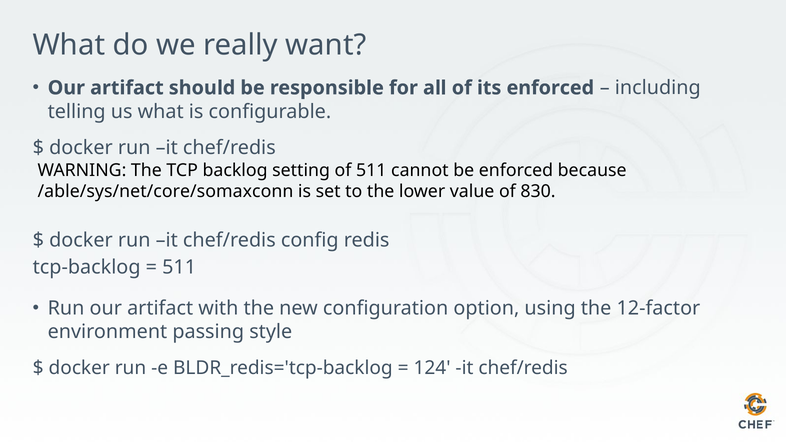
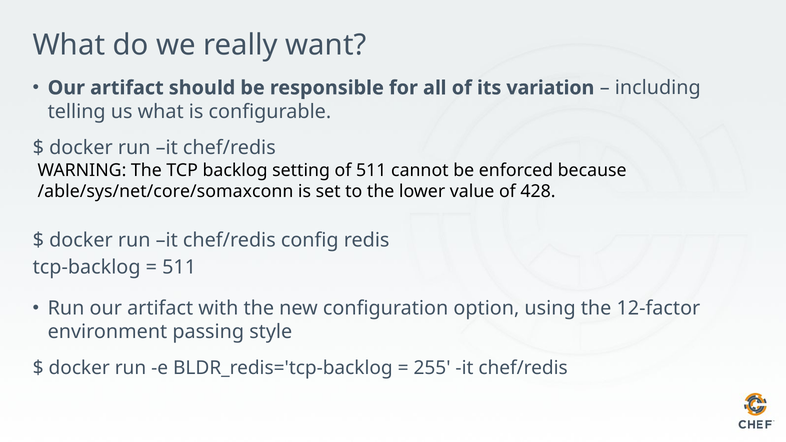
its enforced: enforced -> variation
830: 830 -> 428
124: 124 -> 255
